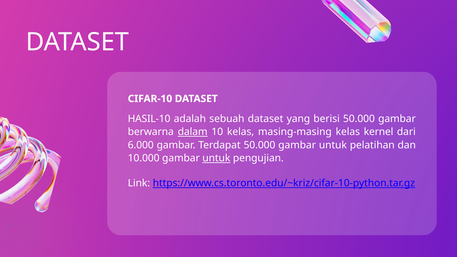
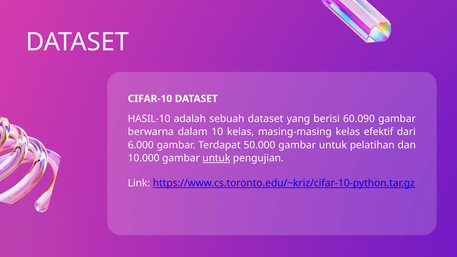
berisi 50.000: 50.000 -> 60.090
dalam underline: present -> none
kernel: kernel -> efektif
